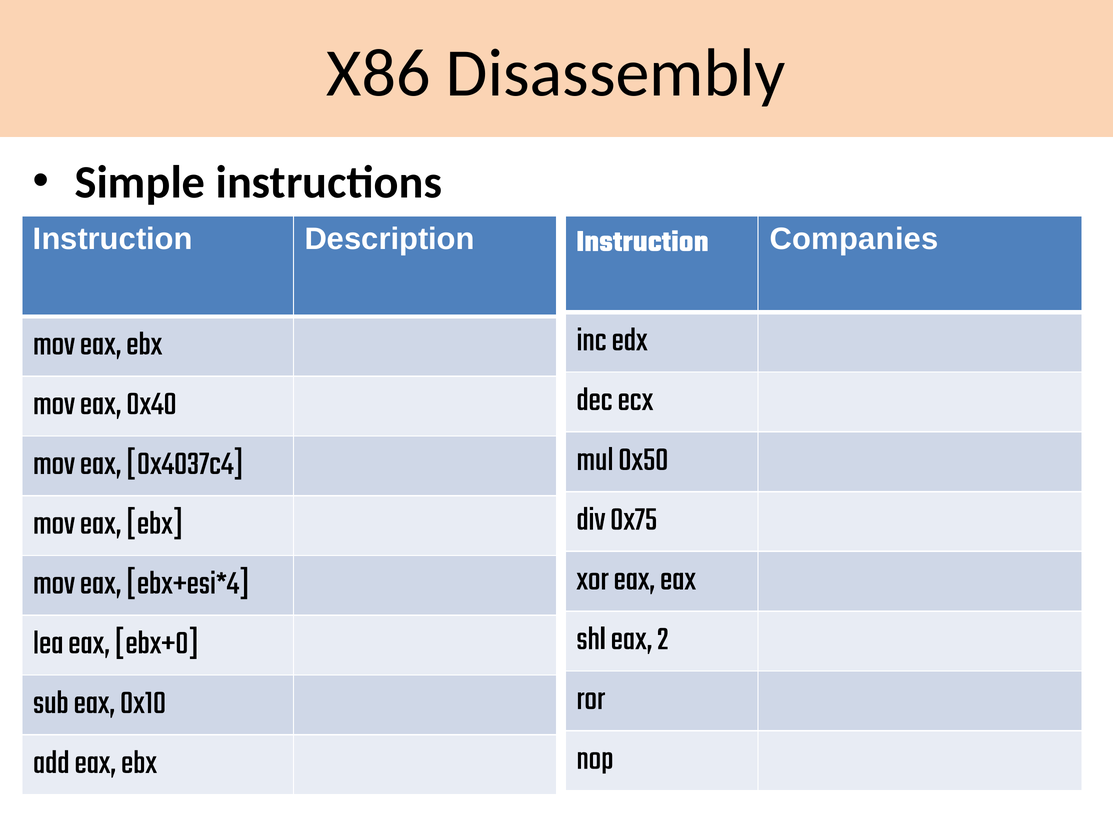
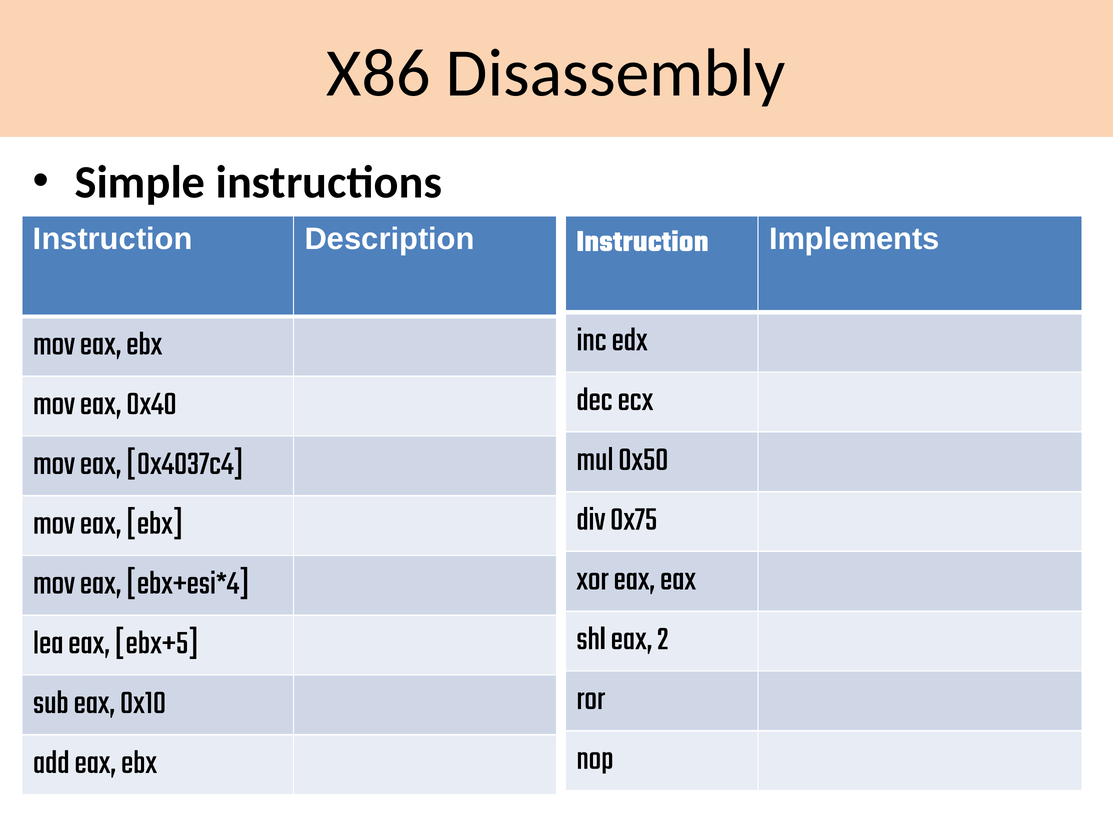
Companies: Companies -> Implements
ebx+0: ebx+0 -> ebx+5
